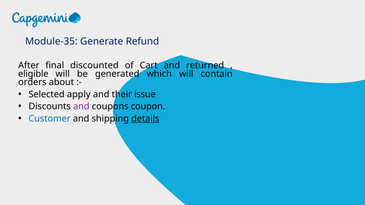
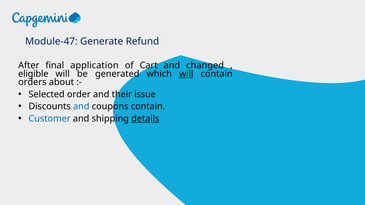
Module-35: Module-35 -> Module-47
discounted: discounted -> application
returned: returned -> changed
will at (186, 74) underline: none -> present
apply: apply -> order
and at (81, 107) colour: purple -> blue
coupons coupon: coupon -> contain
